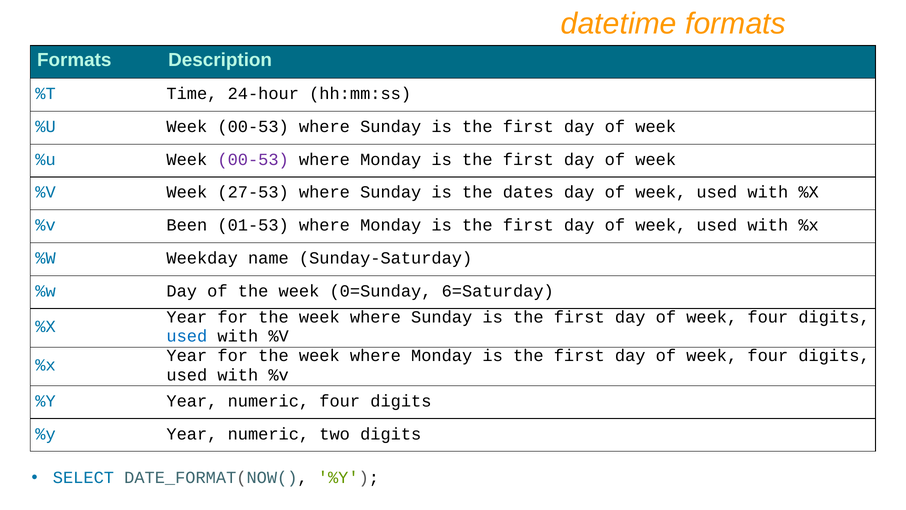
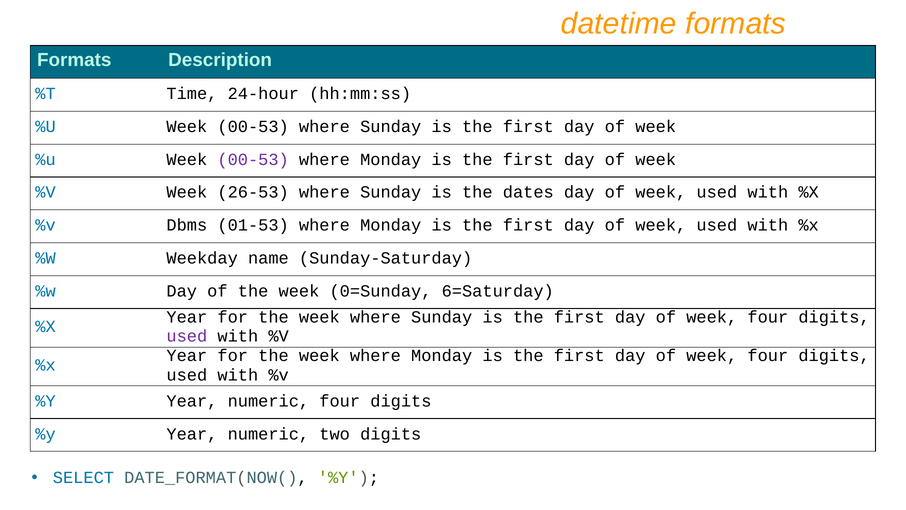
27-53: 27-53 -> 26-53
Been: Been -> Dbms
used at (187, 336) colour: blue -> purple
